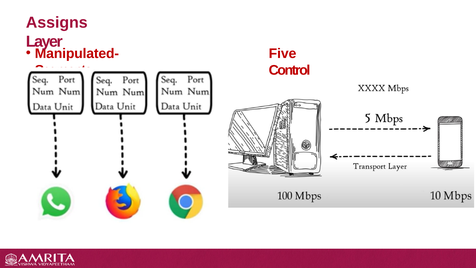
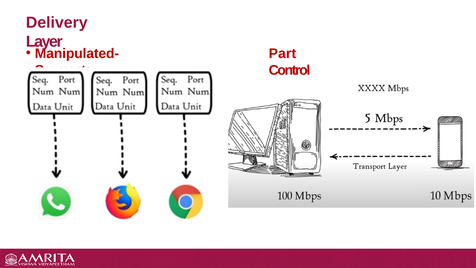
Assigns: Assigns -> Delivery
Five: Five -> Part
